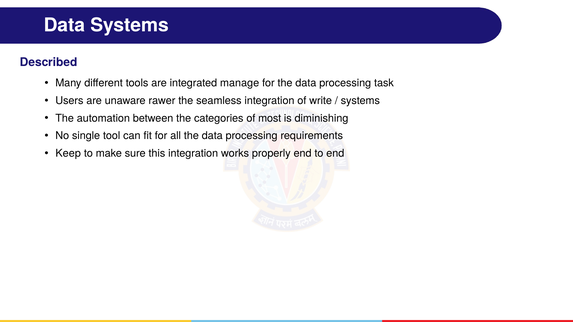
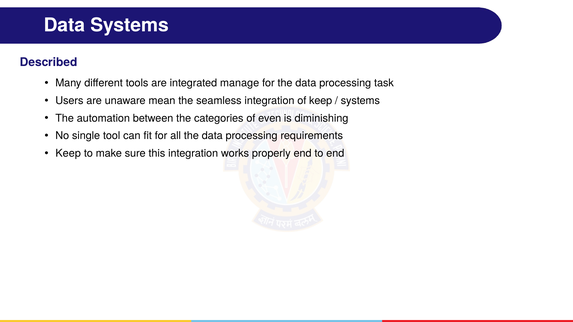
rawer: rawer -> mean
of write: write -> keep
most: most -> even
